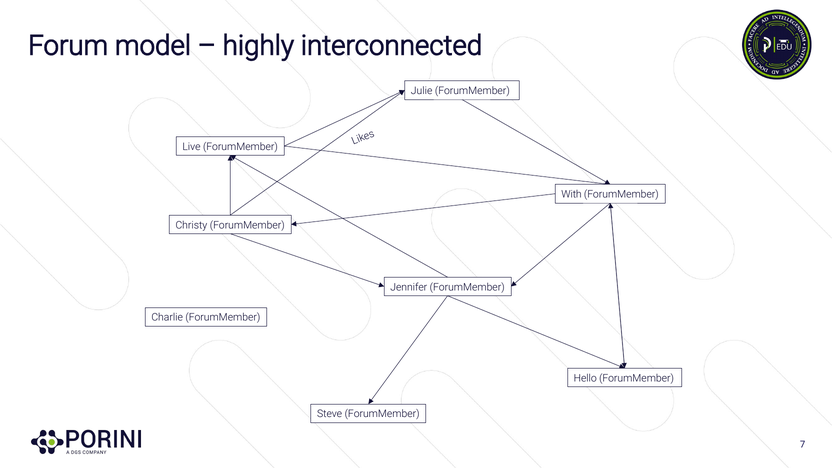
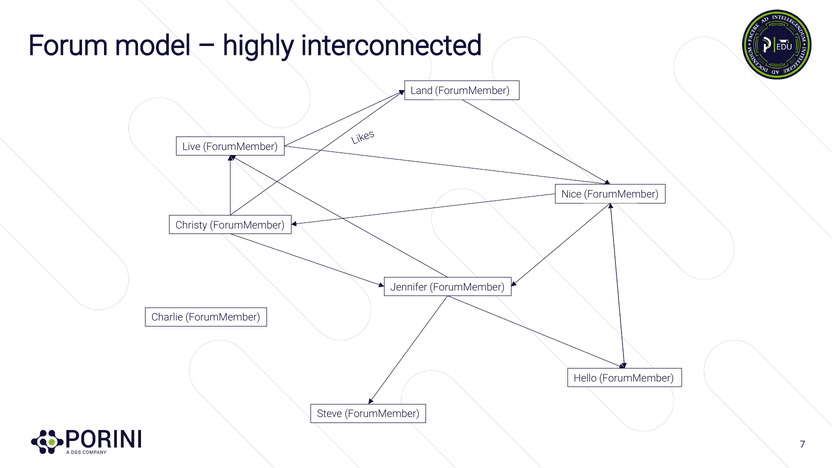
Julie: Julie -> Land
With: With -> Nice
